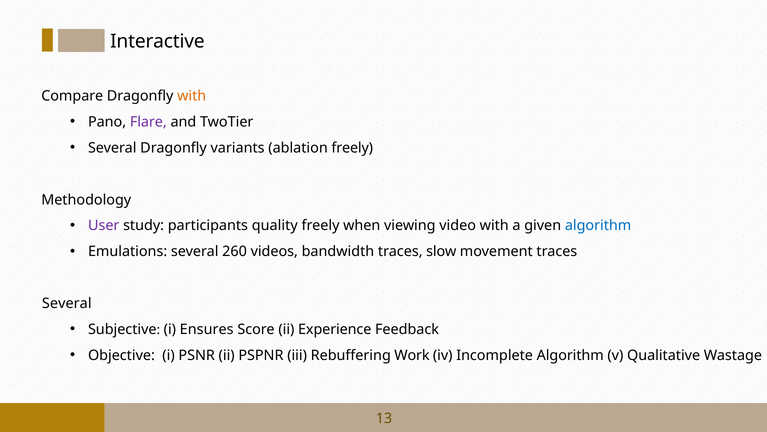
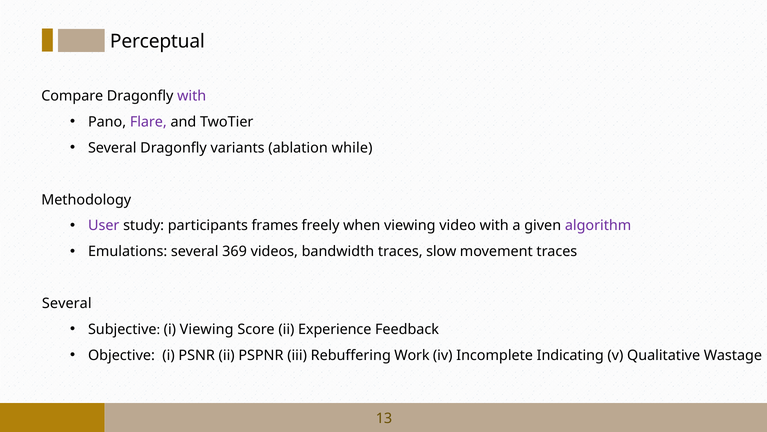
Interactive: Interactive -> Perceptual
with at (192, 96) colour: orange -> purple
ablation freely: freely -> while
quality: quality -> frames
algorithm at (598, 225) colour: blue -> purple
260: 260 -> 369
i Ensures: Ensures -> Viewing
Incomplete Algorithm: Algorithm -> Indicating
